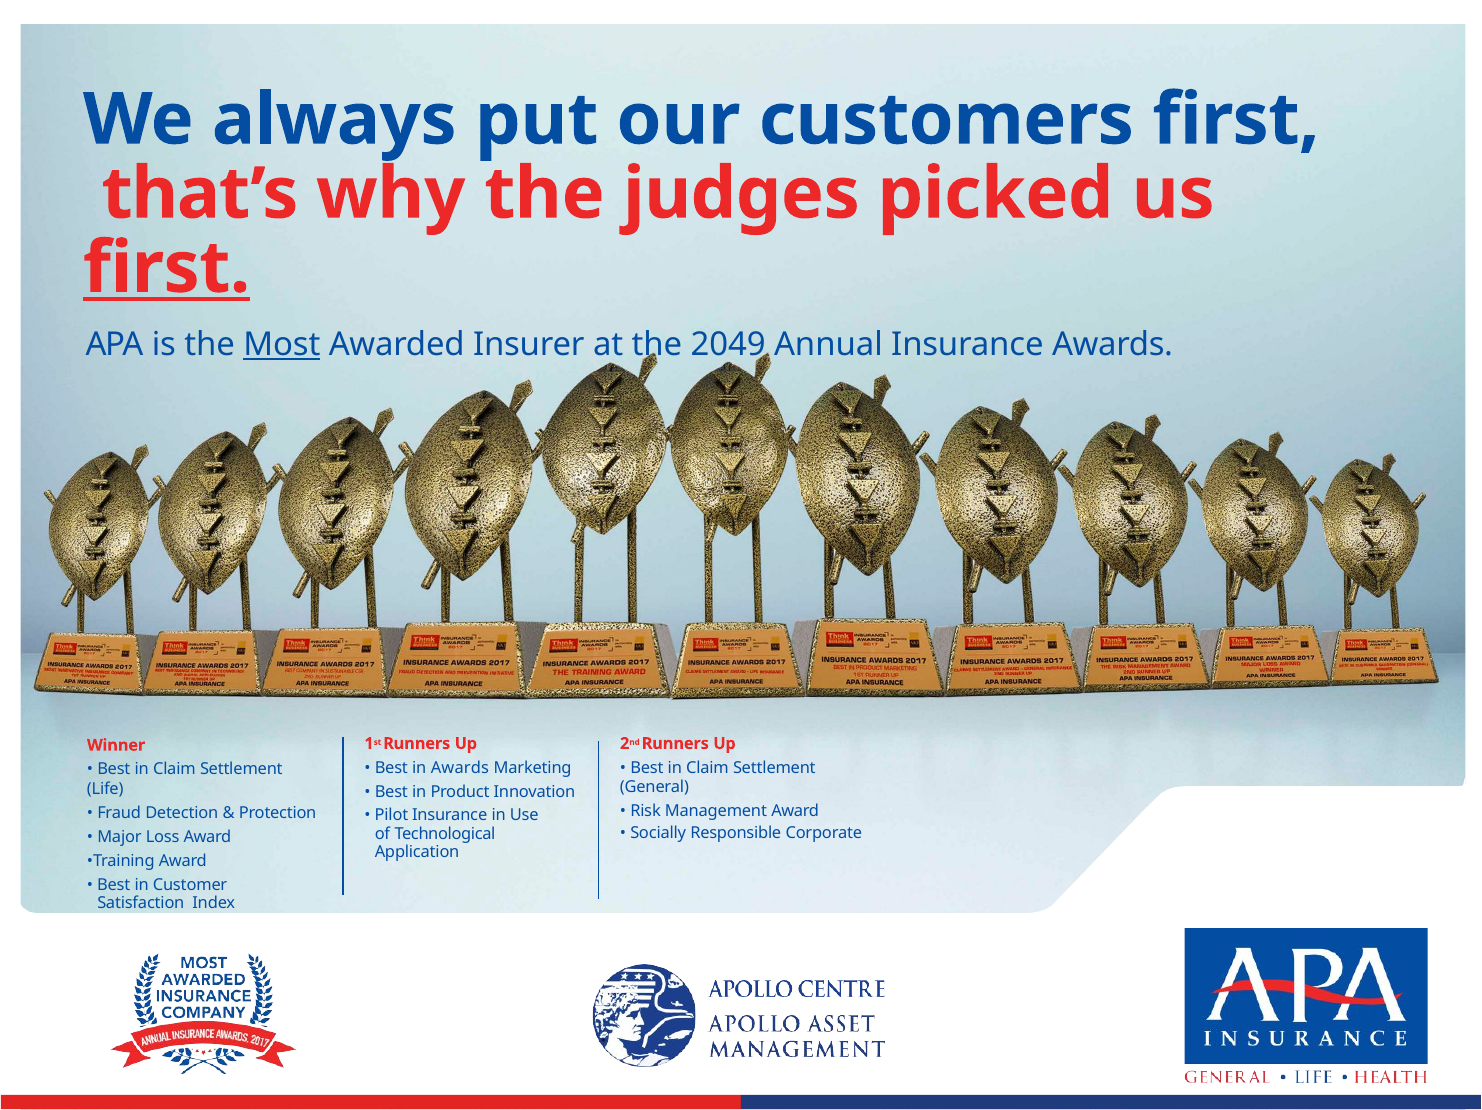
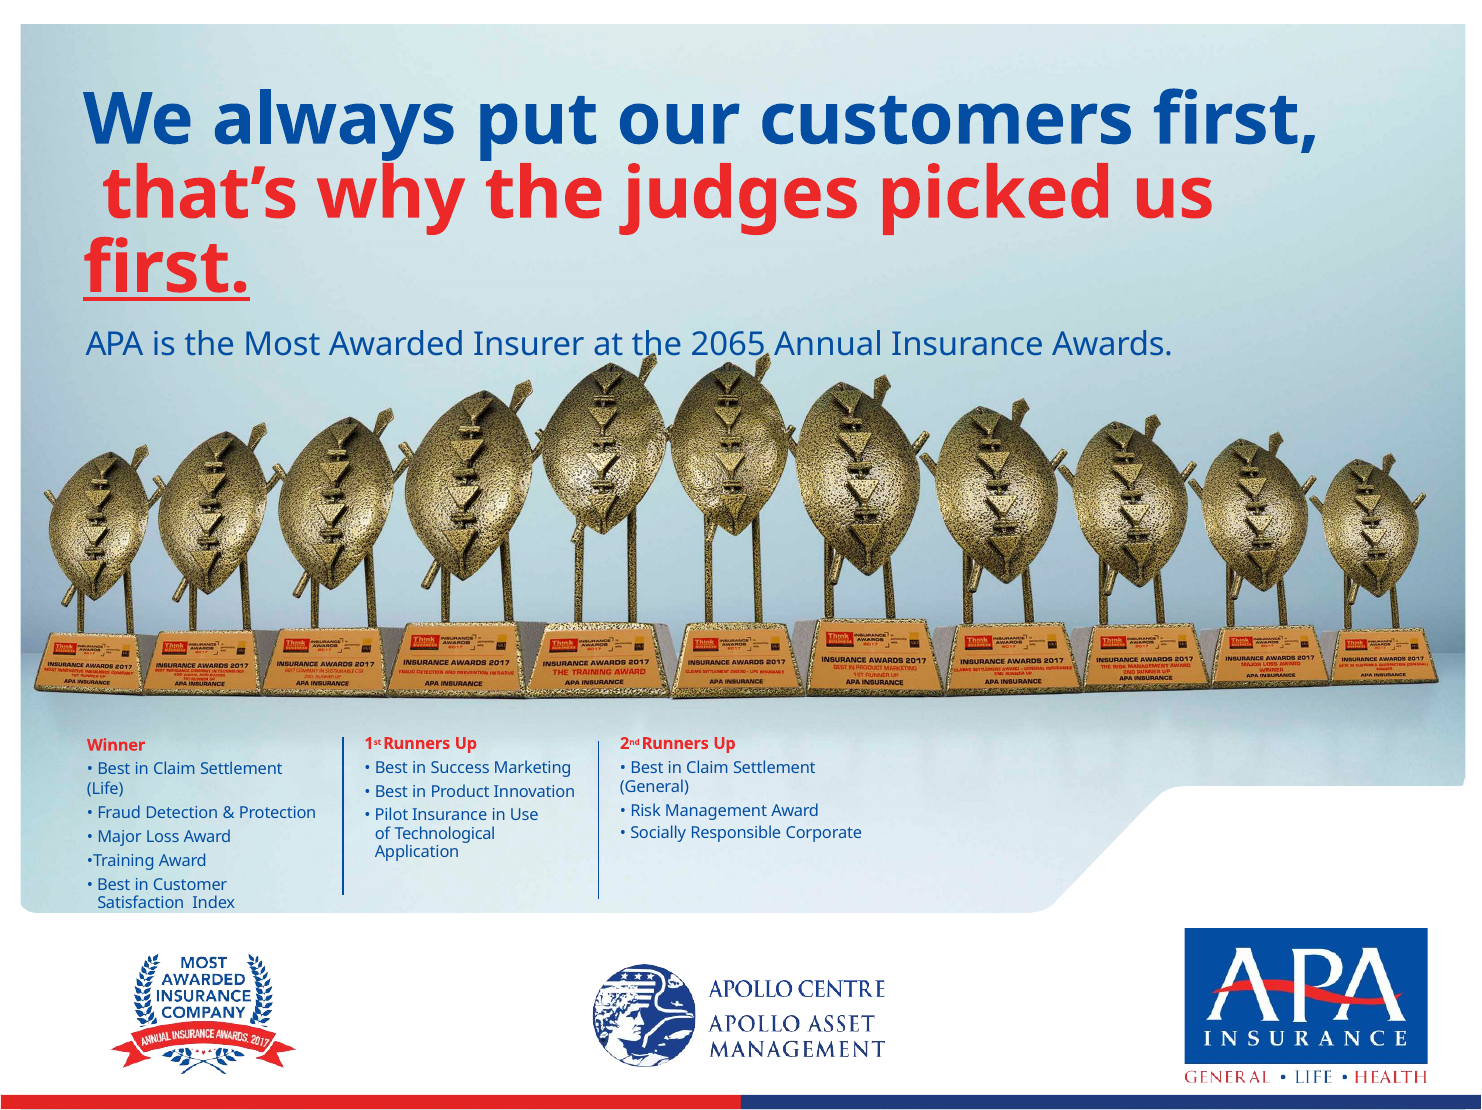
Most underline: present -> none
2049: 2049 -> 2065
in Awards: Awards -> Success
